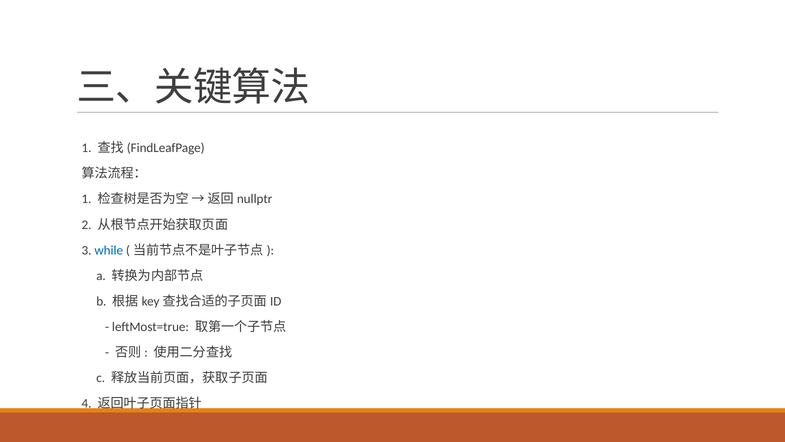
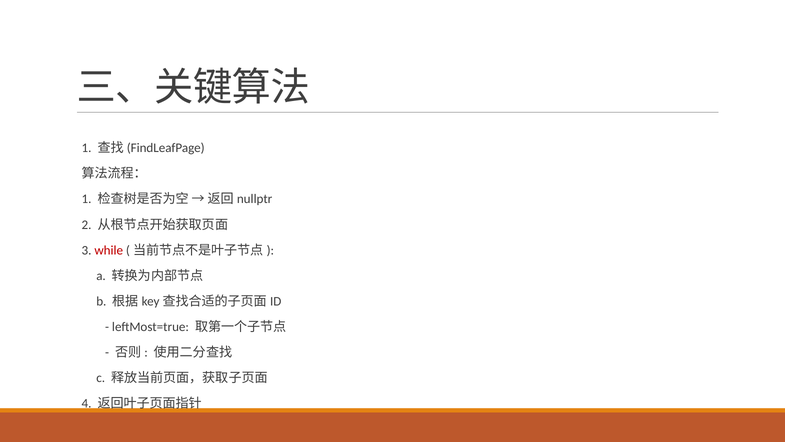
while colour: blue -> red
